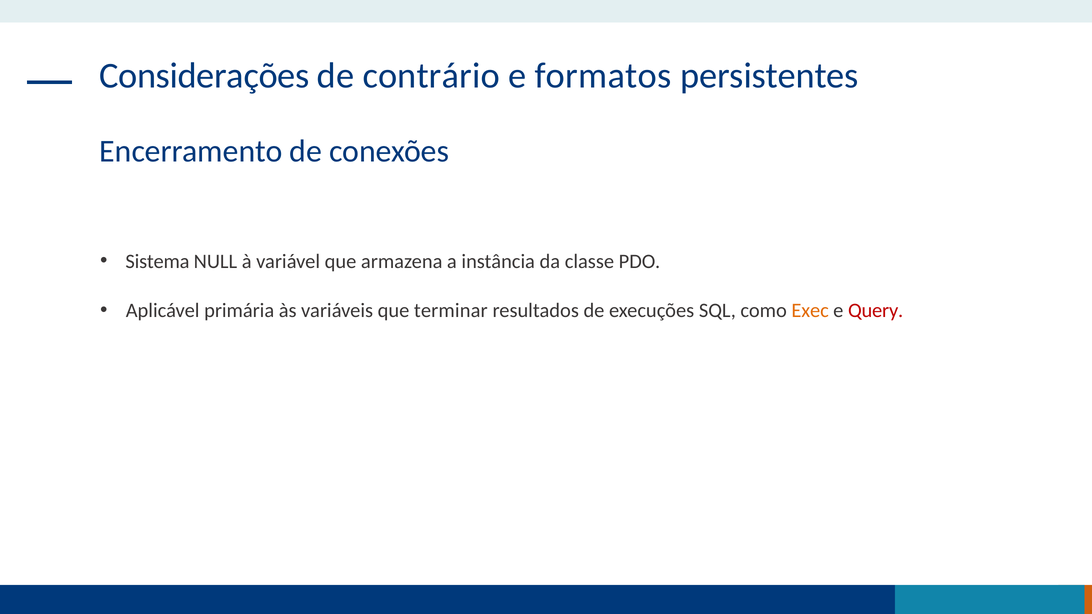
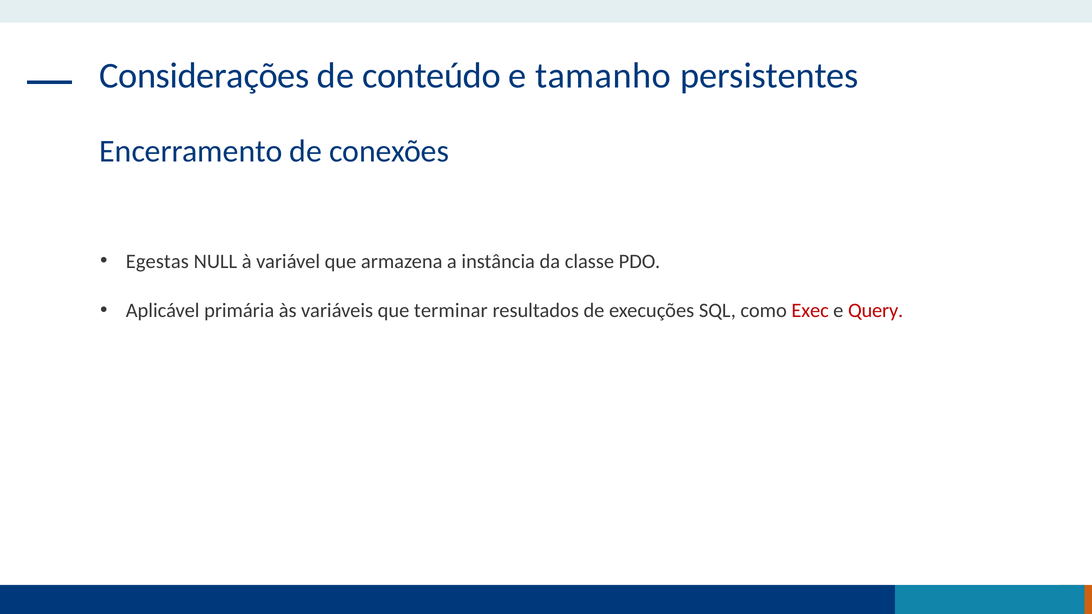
contrário: contrário -> conteúdo
formatos: formatos -> tamanho
Sistema: Sistema -> Egestas
Exec colour: orange -> red
